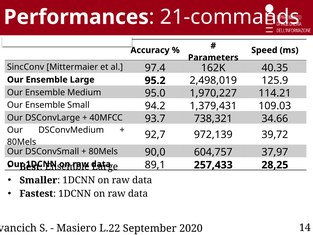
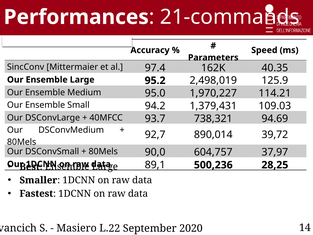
34.66: 34.66 -> 94.69
972,139: 972,139 -> 890,014
257,433: 257,433 -> 500,236
